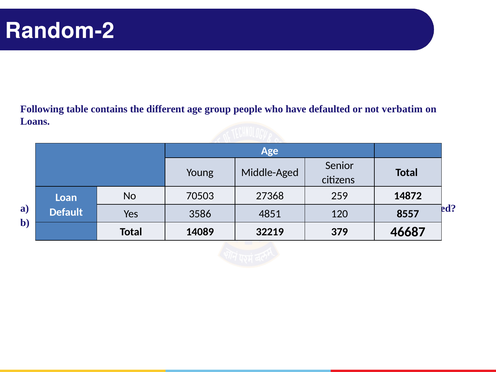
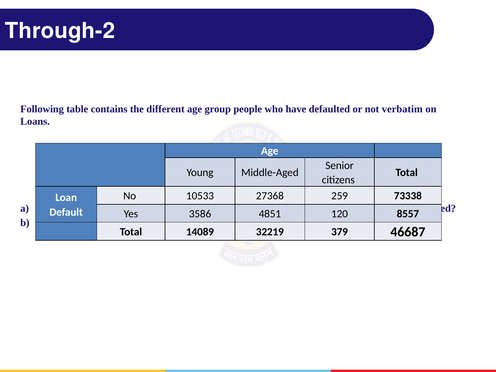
Random-2: Random-2 -> Through-2
70503: 70503 -> 10533
14872: 14872 -> 73338
